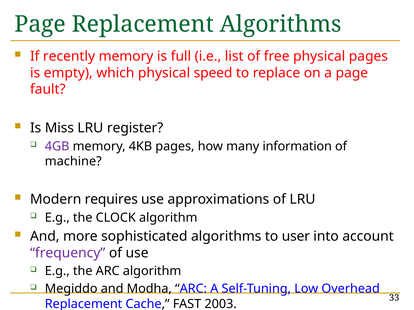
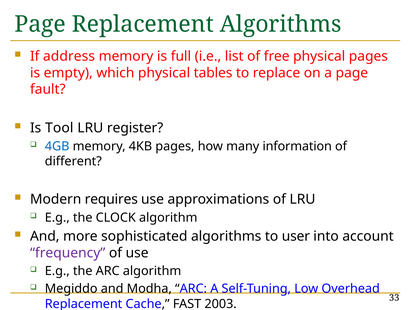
recently: recently -> address
speed: speed -> tables
Miss: Miss -> Tool
4GB colour: purple -> blue
machine: machine -> different
